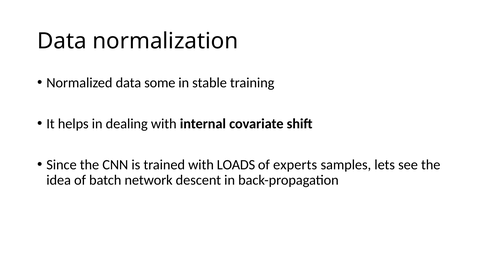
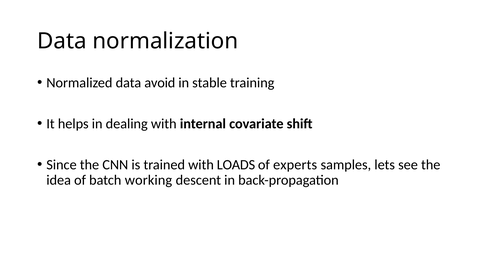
some: some -> avoid
network: network -> working
